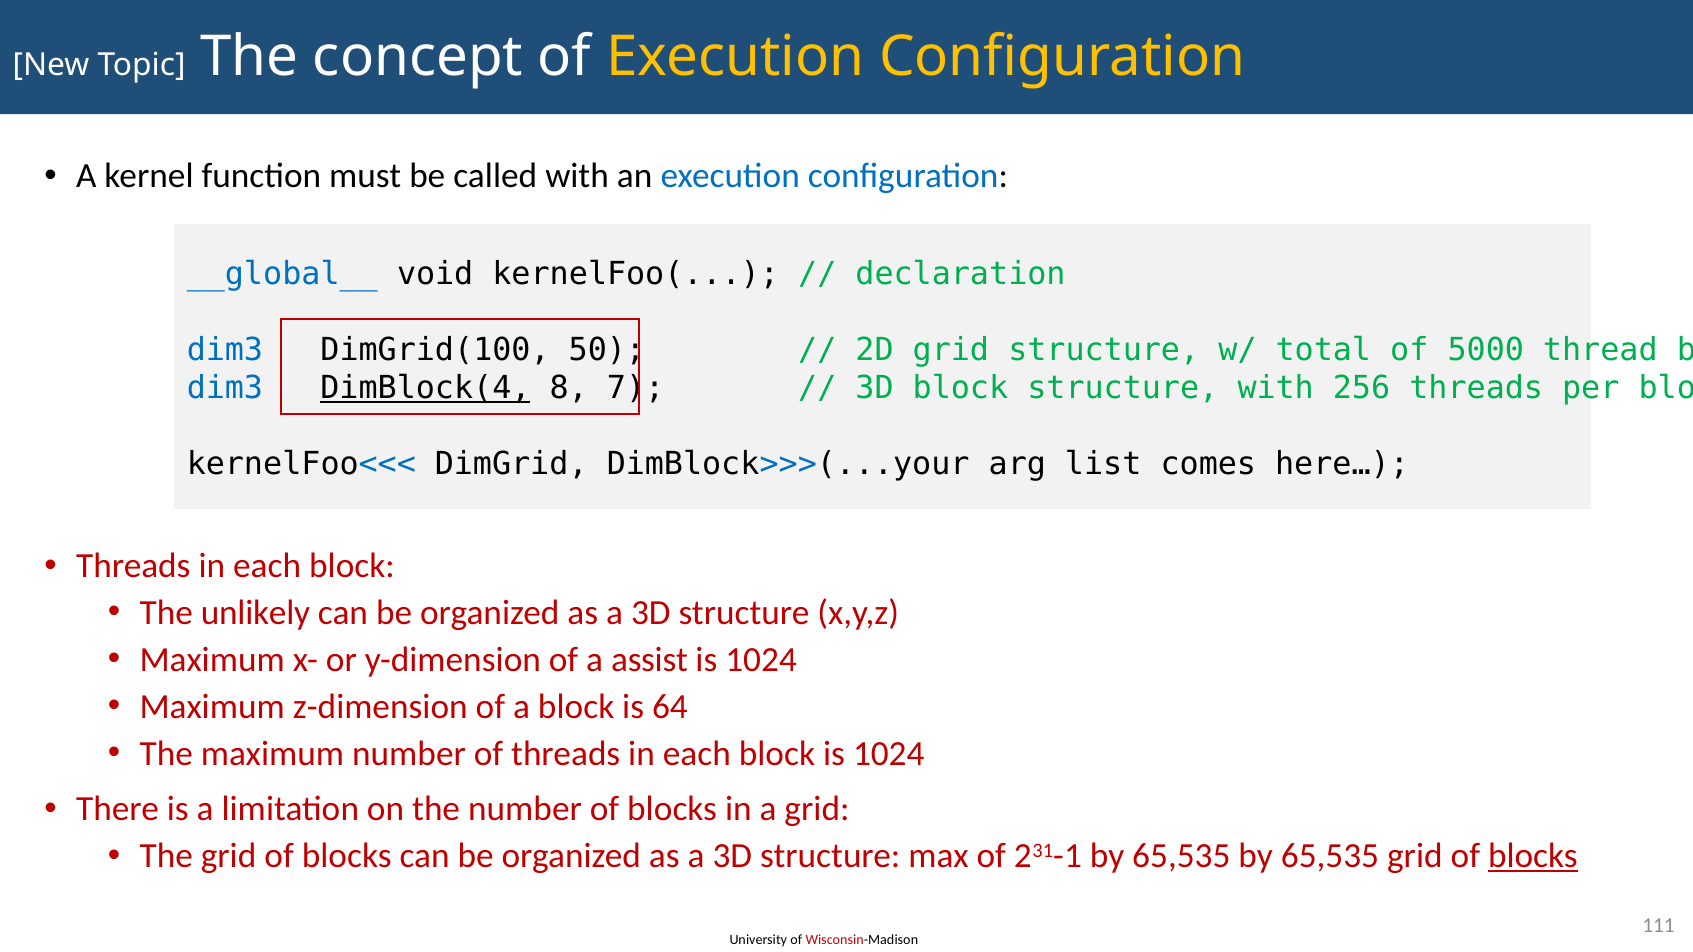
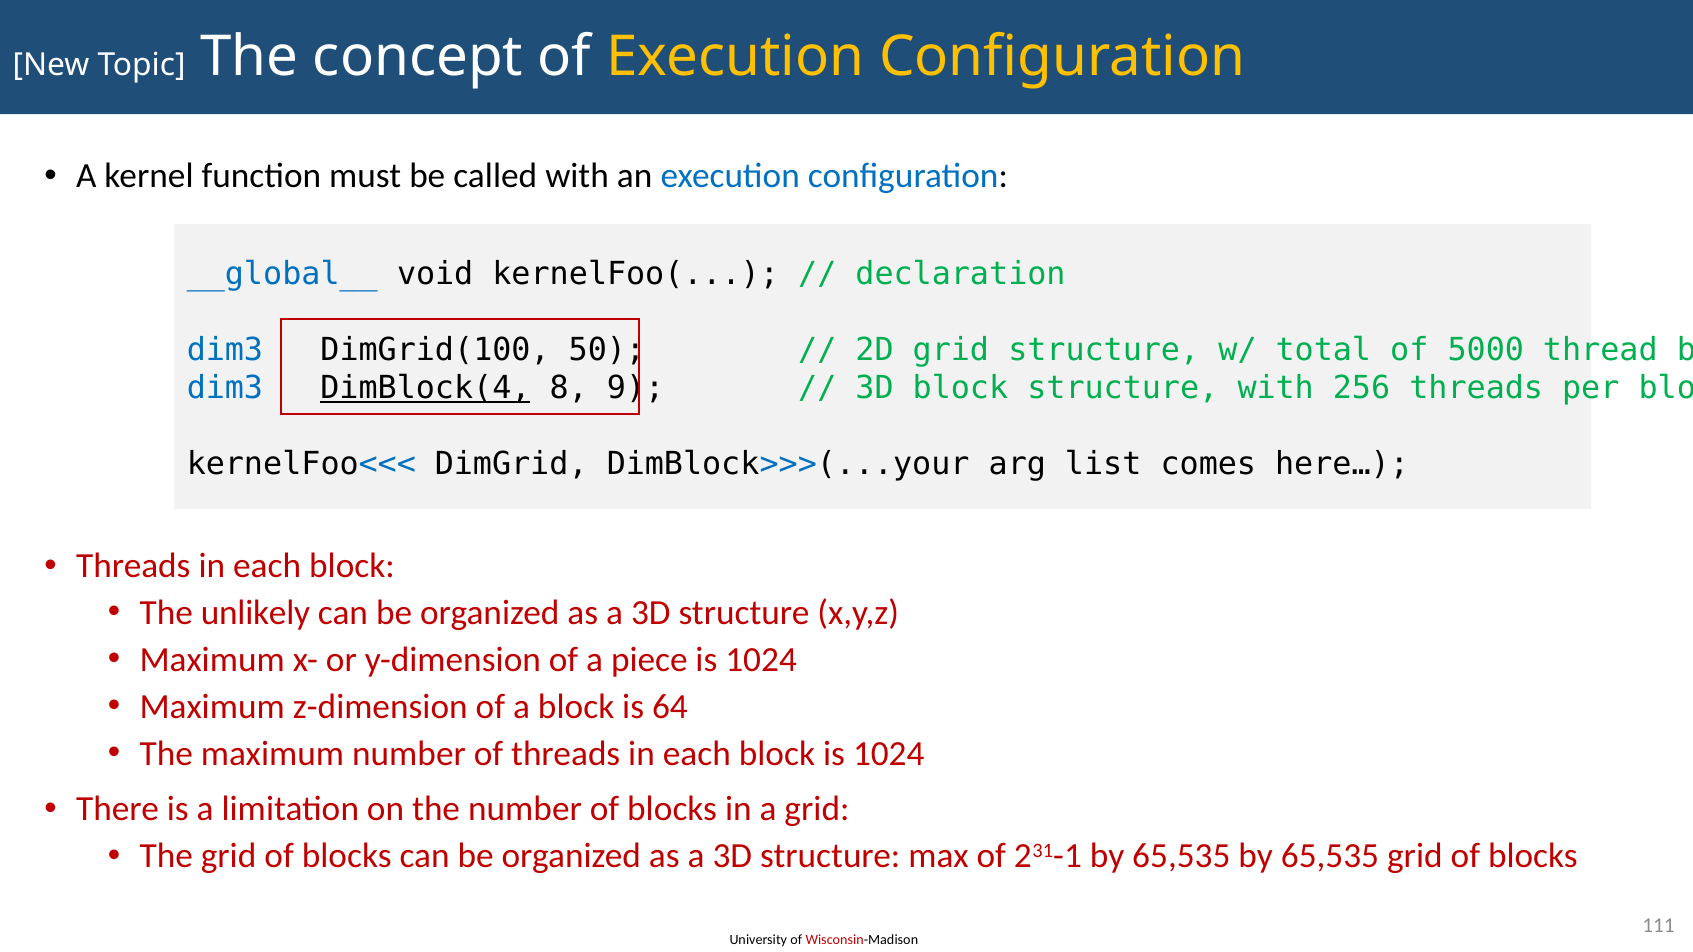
7: 7 -> 9
assist: assist -> piece
blocks at (1533, 856) underline: present -> none
